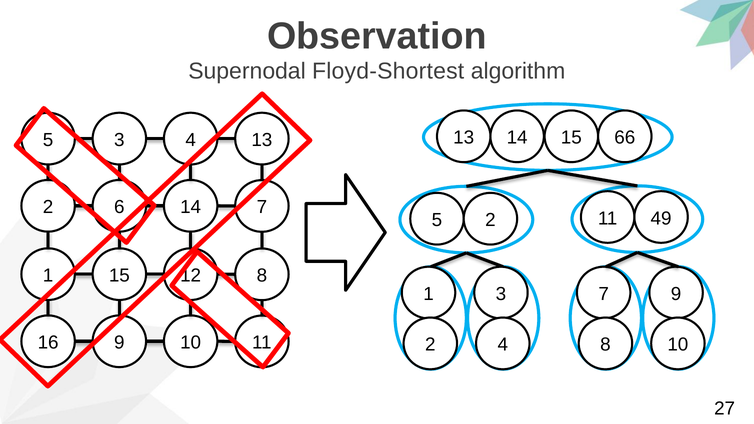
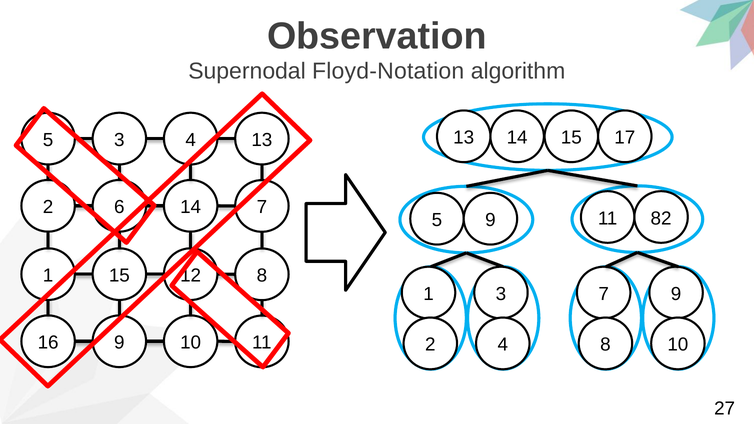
Floyd-Shortest: Floyd-Shortest -> Floyd-Notation
66: 66 -> 17
5 2: 2 -> 9
49: 49 -> 82
